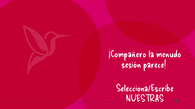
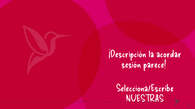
¡Compañero: ¡Compañero -> ¡Descripción
menudo: menudo -> acordar
